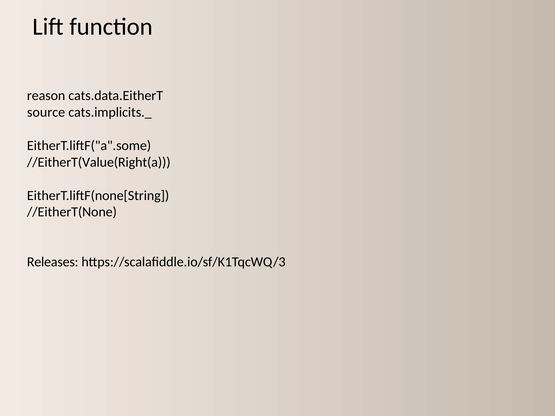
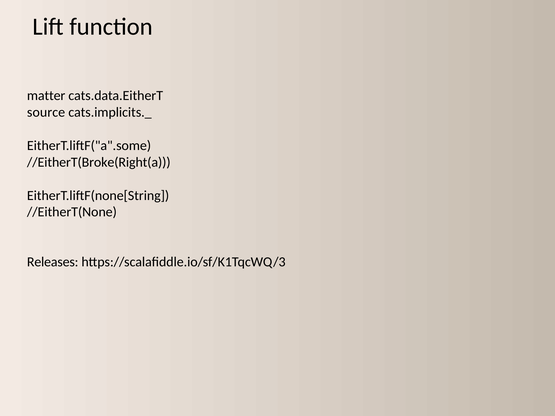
reason: reason -> matter
//EitherT(Value(Right(a: //EitherT(Value(Right(a -> //EitherT(Broke(Right(a
